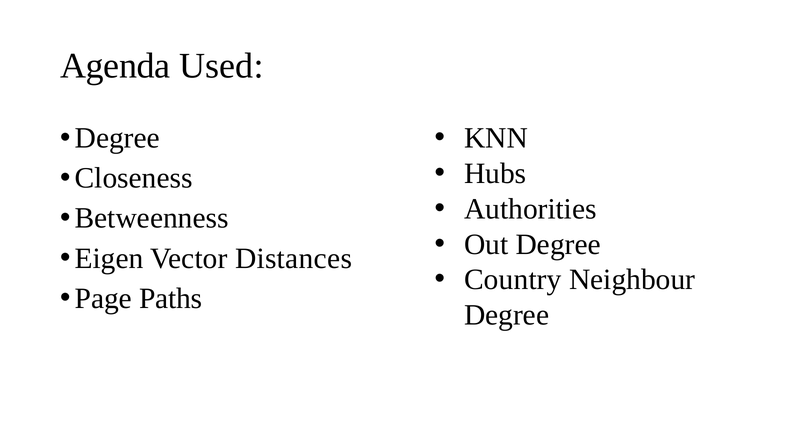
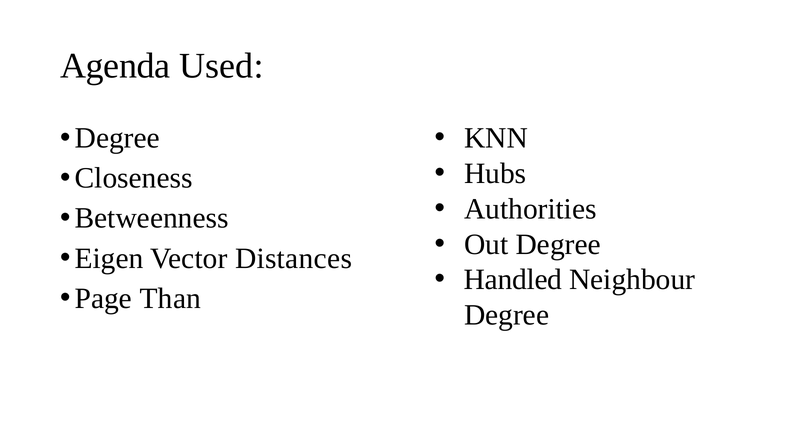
Country: Country -> Handled
Paths: Paths -> Than
